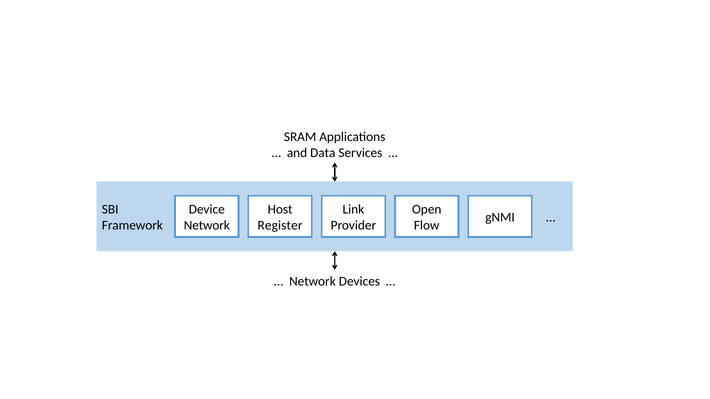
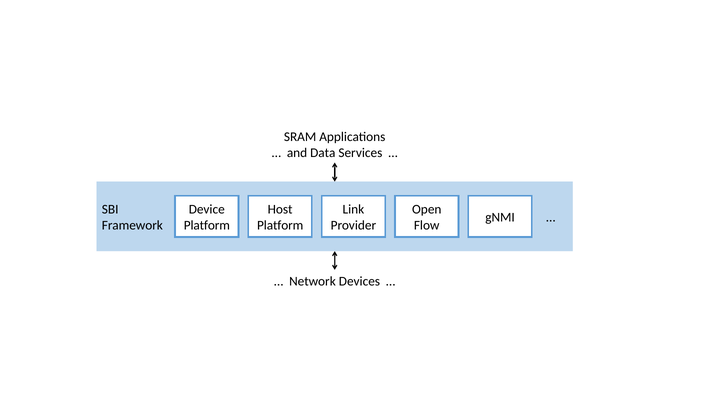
Network at (207, 226): Network -> Platform
Register at (280, 226): Register -> Platform
